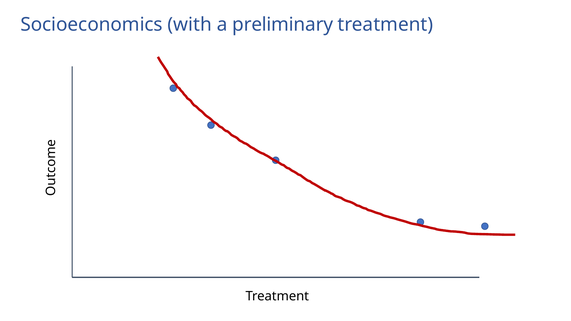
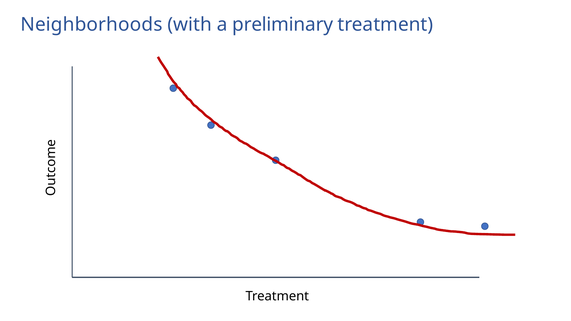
Socioeconomics: Socioeconomics -> Neighborhoods
